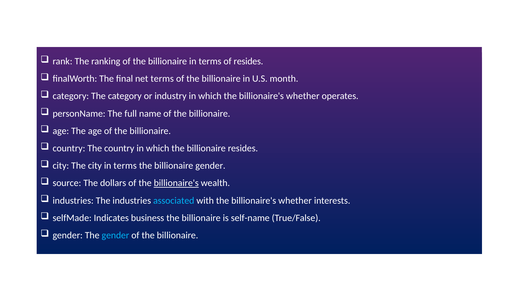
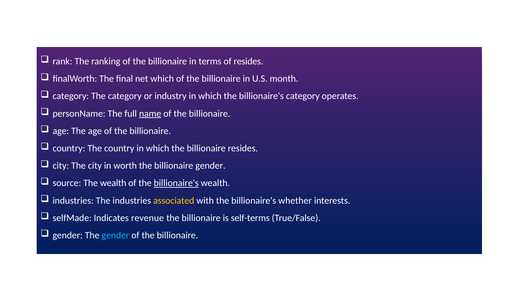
net terms: terms -> which
which the billionaire's whether: whether -> category
name underline: none -> present
city in terms: terms -> worth
The dollars: dollars -> wealth
associated colour: light blue -> yellow
business: business -> revenue
self-name: self-name -> self-terms
